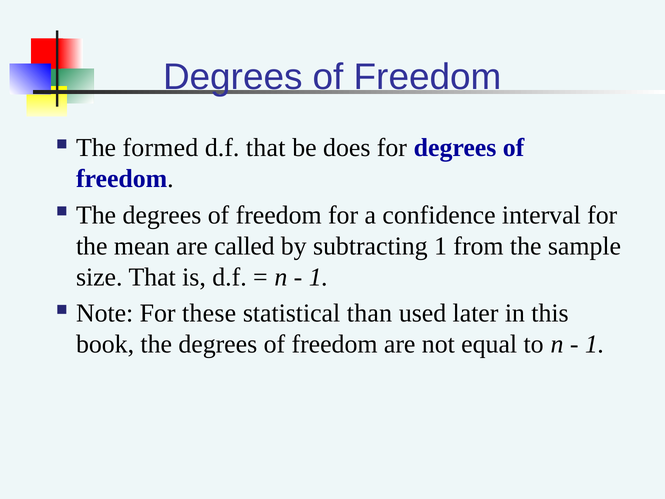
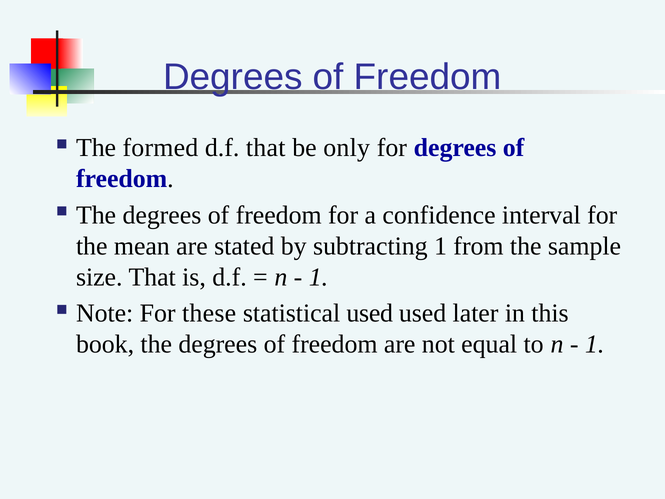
does: does -> only
called: called -> stated
statistical than: than -> used
